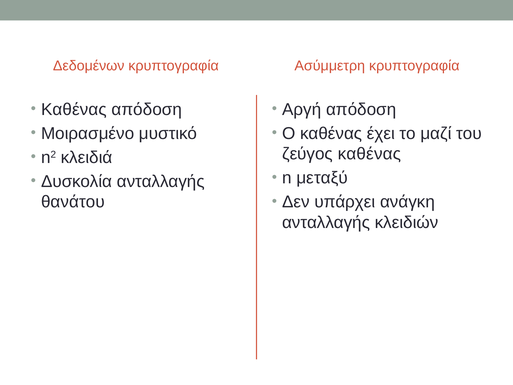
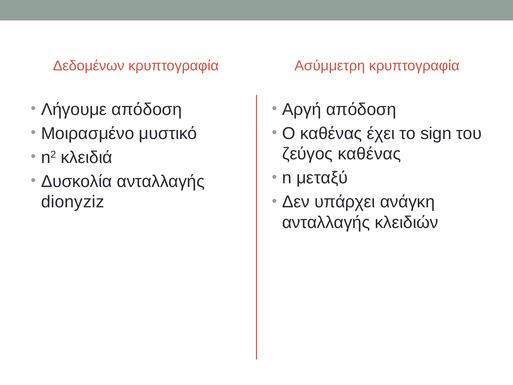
Καθένας at (74, 109): Καθένας -> Λήγουμε
μαζί: μαζί -> sign
θανάτου: θανάτου -> dionyziz
